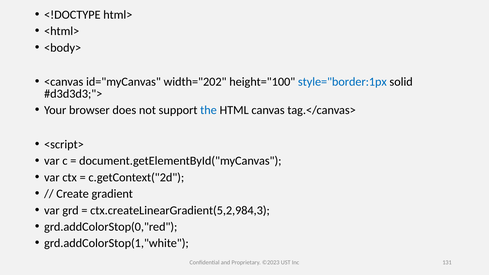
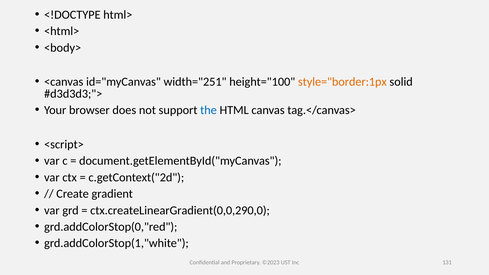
width="202: width="202 -> width="251
style="border:1px colour: blue -> orange
ctx.createLinearGradient(5,2,984,3: ctx.createLinearGradient(5,2,984,3 -> ctx.createLinearGradient(0,0,290,0
